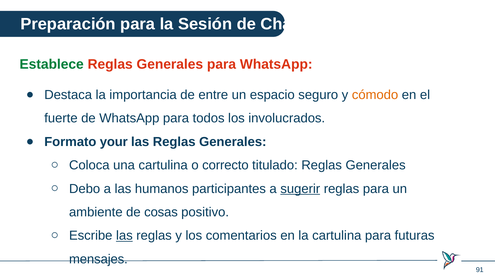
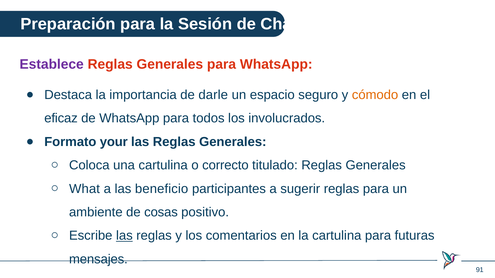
Establece colour: green -> purple
entre: entre -> darle
fuerte: fuerte -> eficaz
Debo: Debo -> What
humanos: humanos -> beneficio
sugerir underline: present -> none
